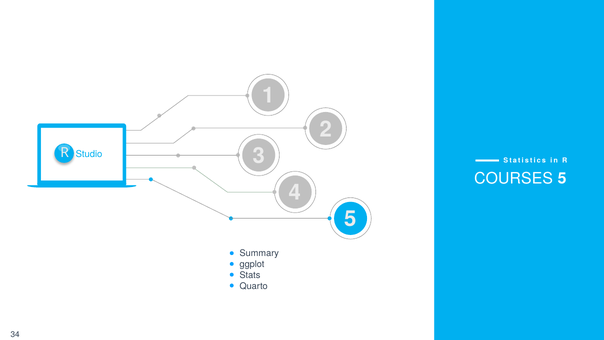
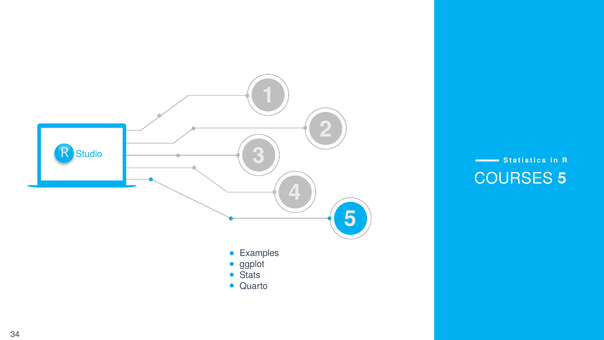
Summary: Summary -> Examples
